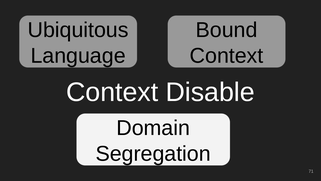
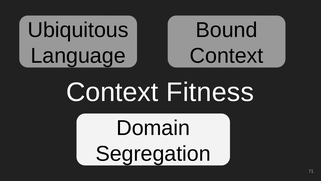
Disable: Disable -> Fitness
